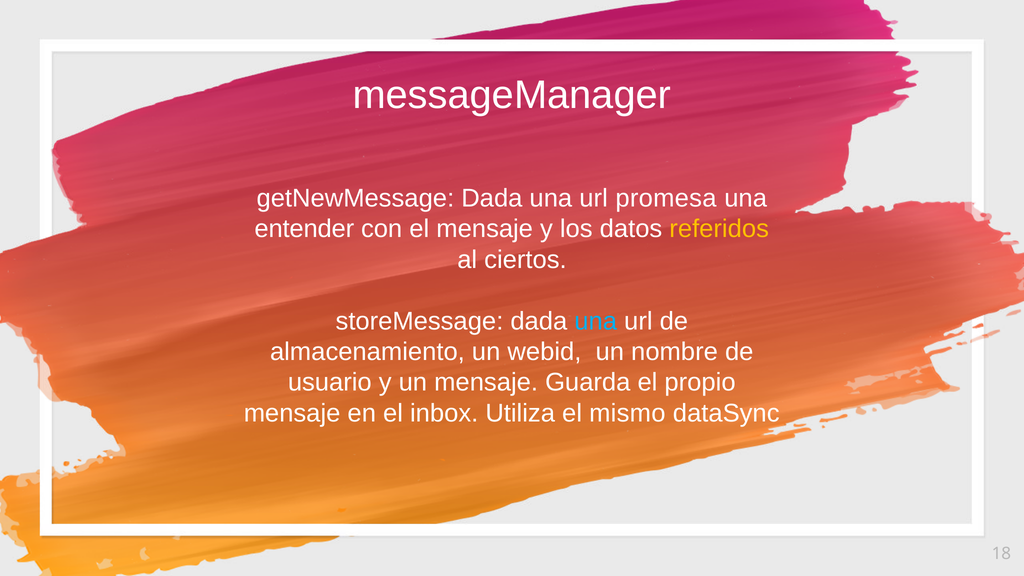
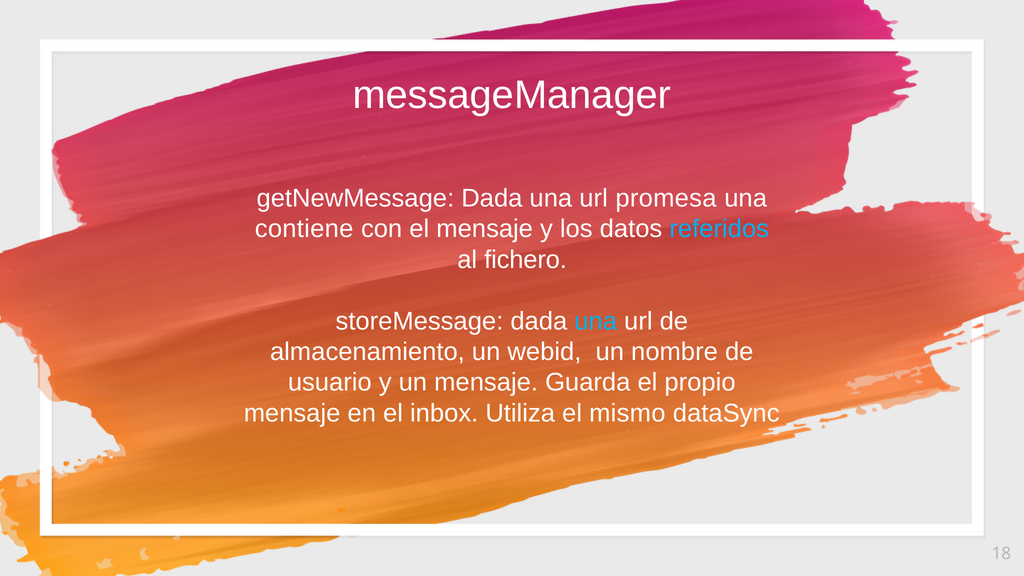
entender: entender -> contiene
referidos colour: yellow -> light blue
ciertos: ciertos -> fichero
